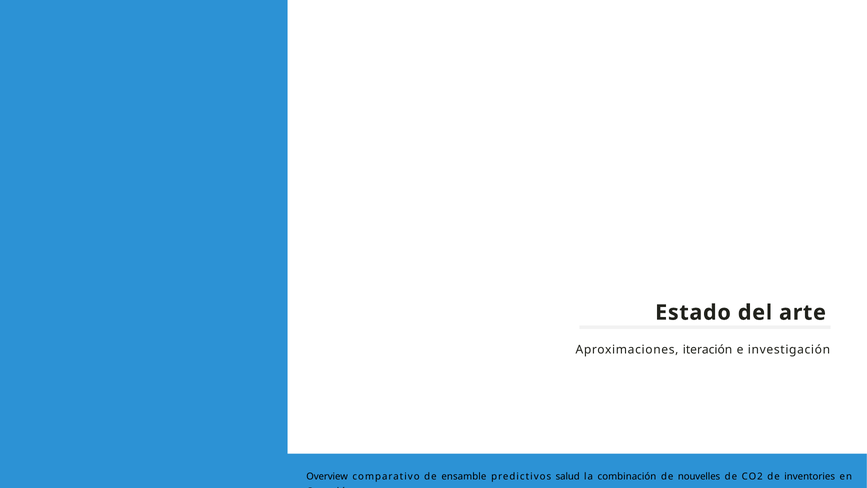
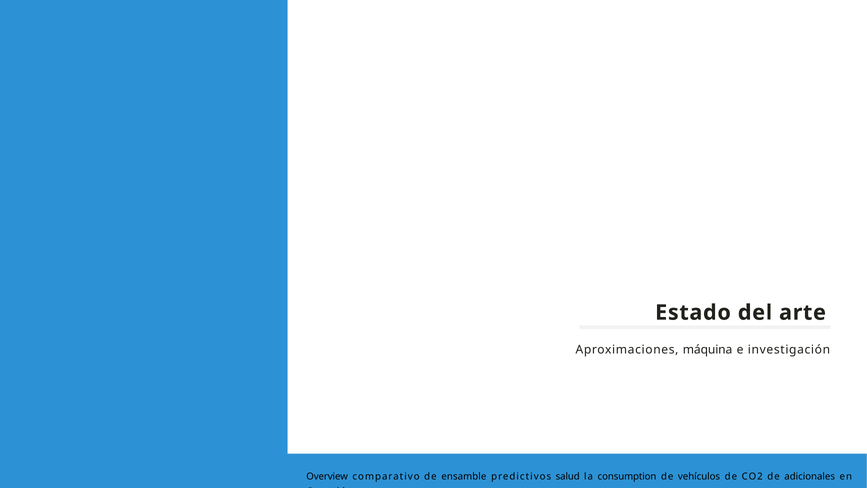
iteración: iteración -> máquina
combinación: combinación -> consumption
nouvelles: nouvelles -> vehículos
inventories: inventories -> adicionales
